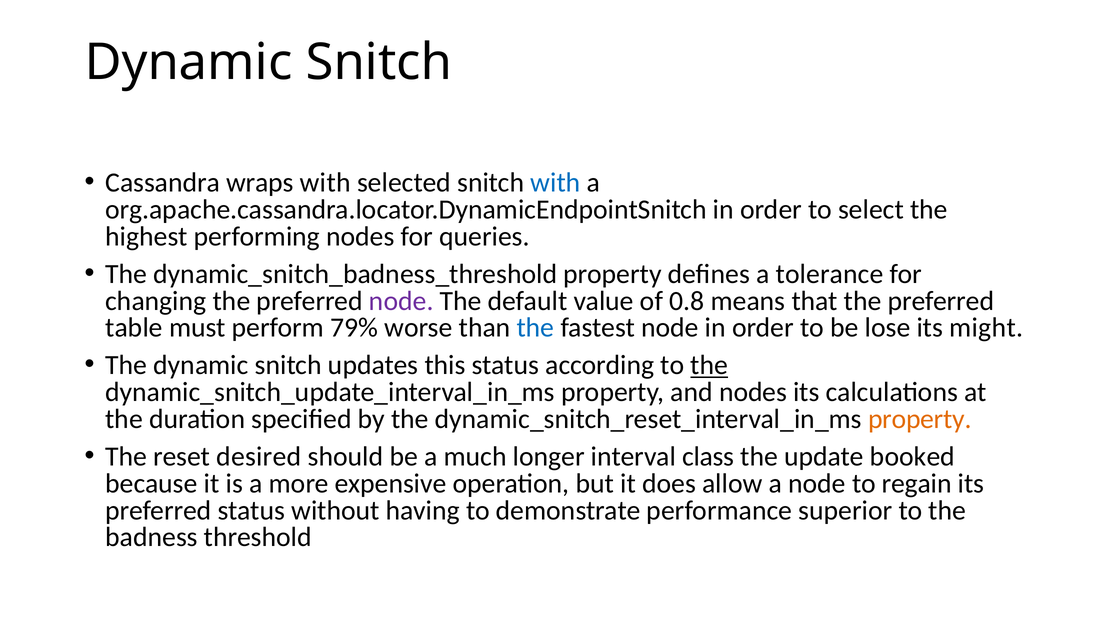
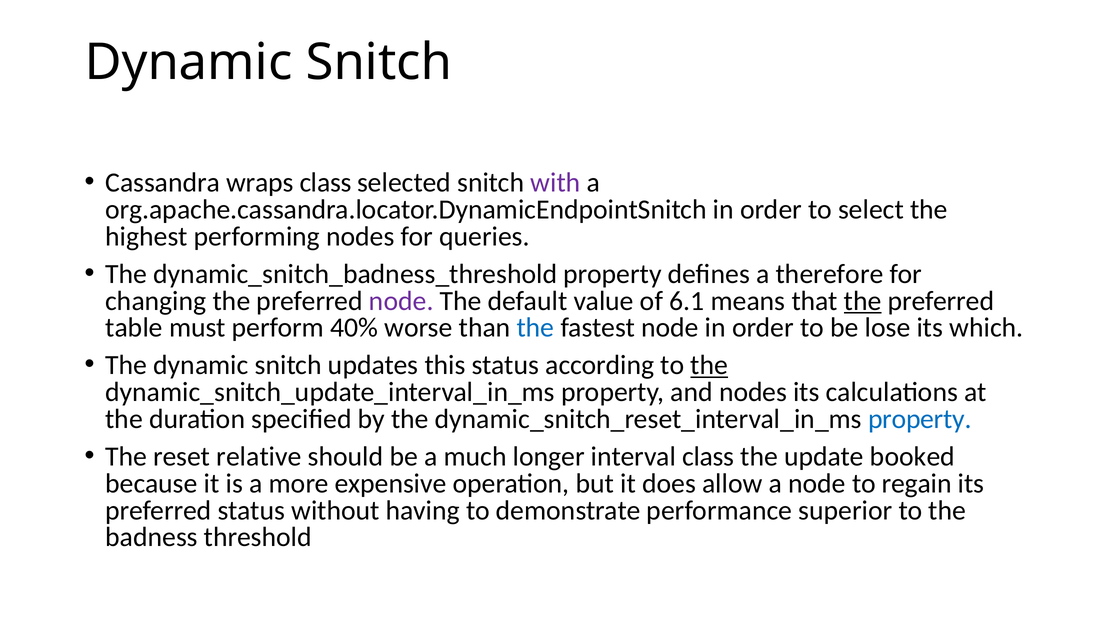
wraps with: with -> class
with at (555, 183) colour: blue -> purple
tolerance: tolerance -> therefore
0.8: 0.8 -> 6.1
the at (863, 301) underline: none -> present
79%: 79% -> 40%
might: might -> which
property at (920, 419) colour: orange -> blue
desired: desired -> relative
